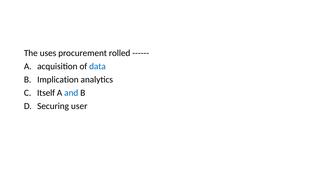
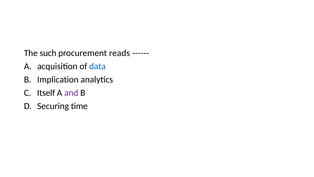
uses: uses -> such
rolled: rolled -> reads
and colour: blue -> purple
user: user -> time
